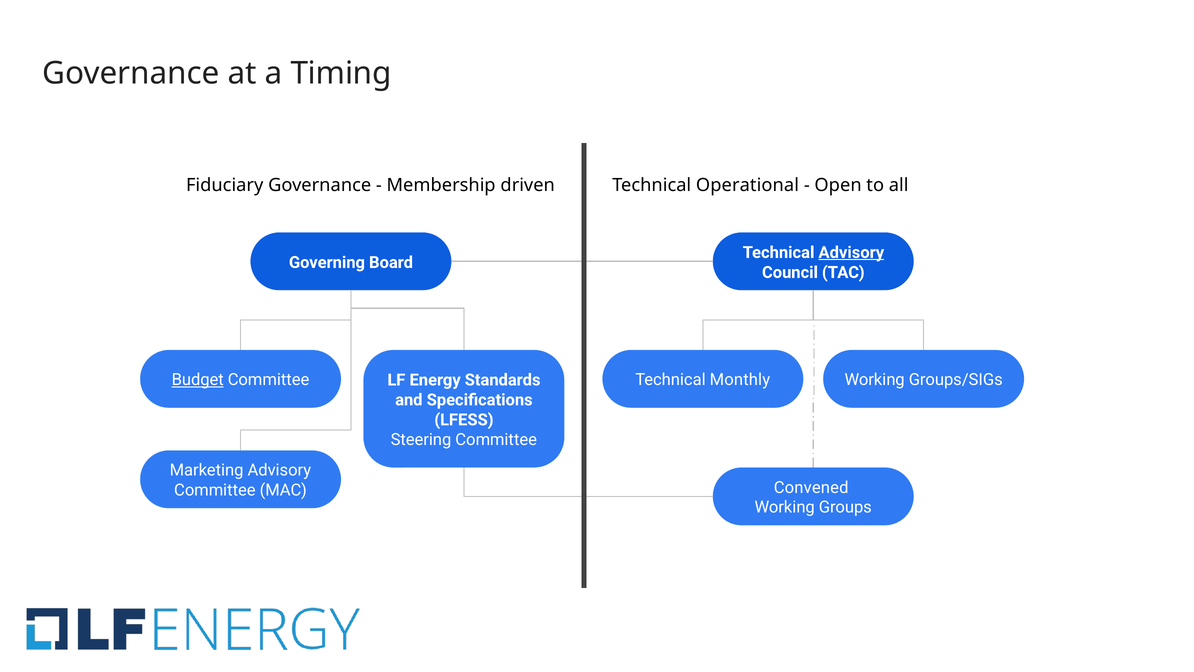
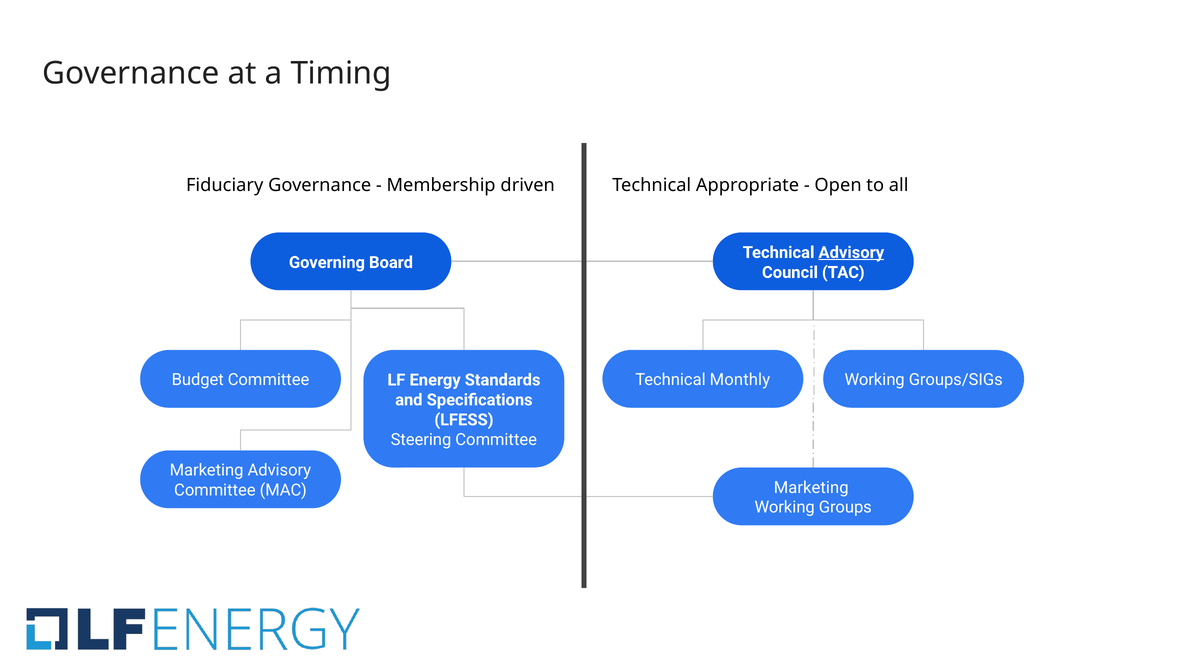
Operational: Operational -> Appropriate
Budget underline: present -> none
Convened at (811, 487): Convened -> Marketing
